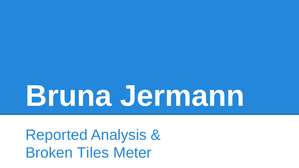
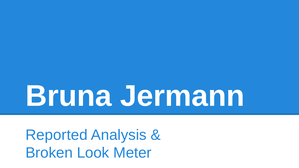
Tiles: Tiles -> Look
